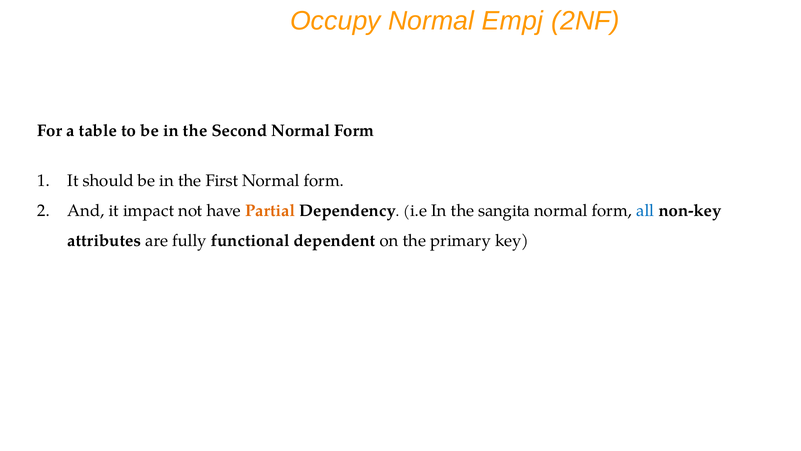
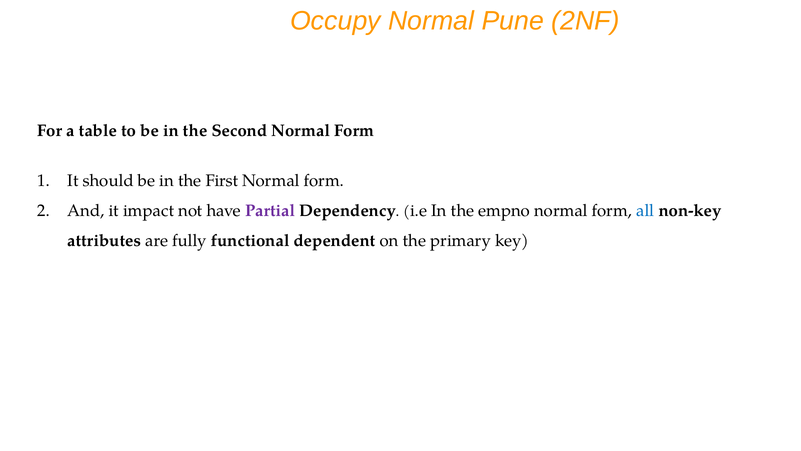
Empj: Empj -> Pune
Partial colour: orange -> purple
sangita: sangita -> empno
